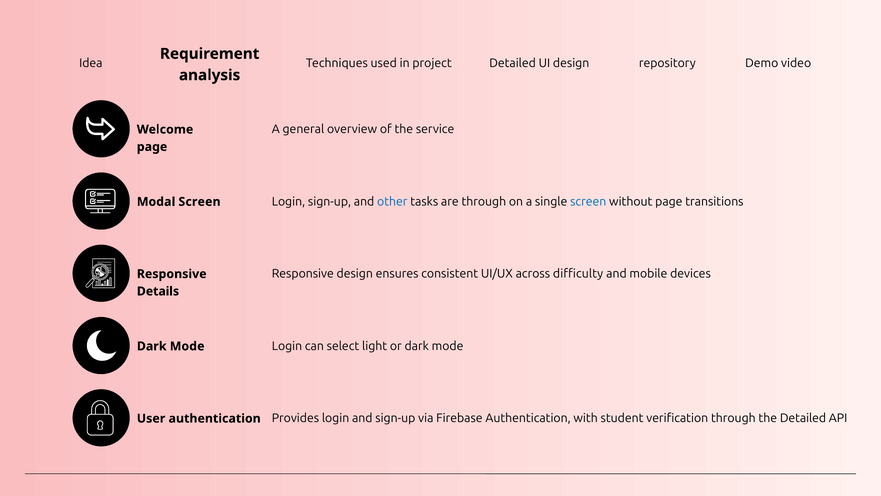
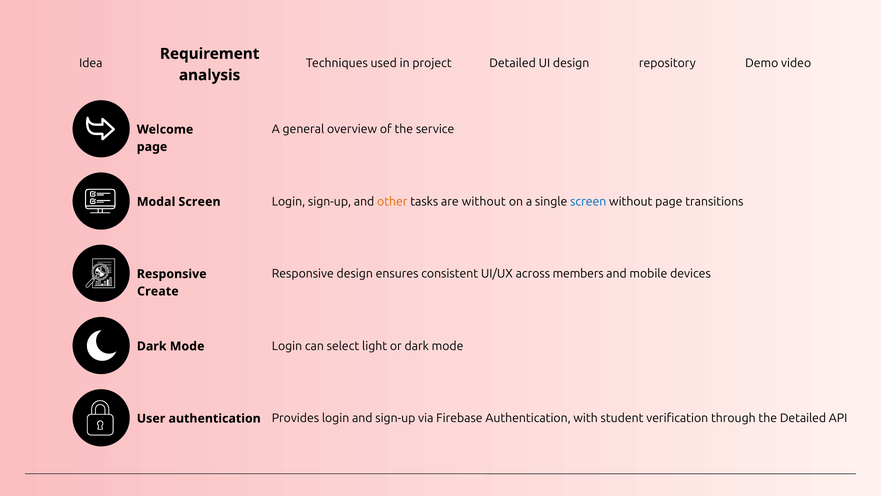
other colour: blue -> orange
are through: through -> without
difficulty: difficulty -> members
Details: Details -> Create
